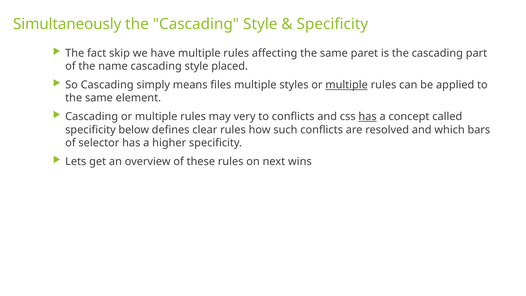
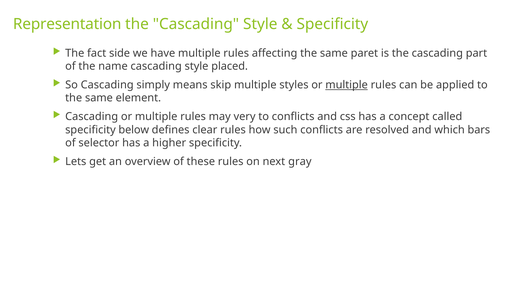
Simultaneously: Simultaneously -> Representation
skip: skip -> side
files: files -> skip
has at (368, 117) underline: present -> none
wins: wins -> gray
